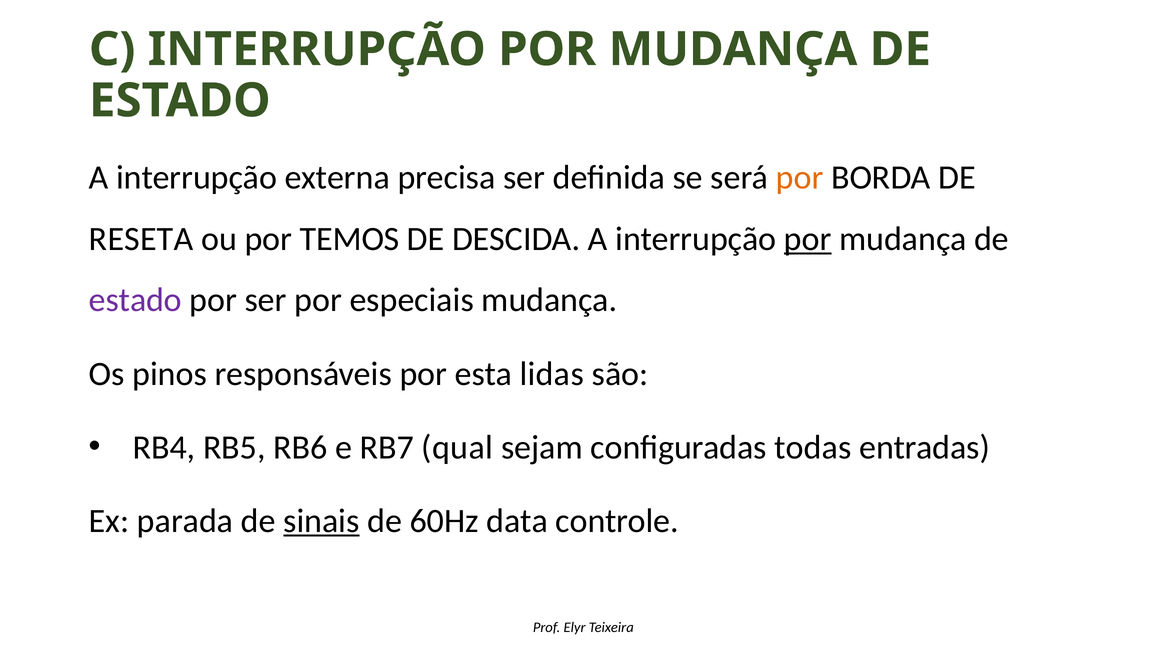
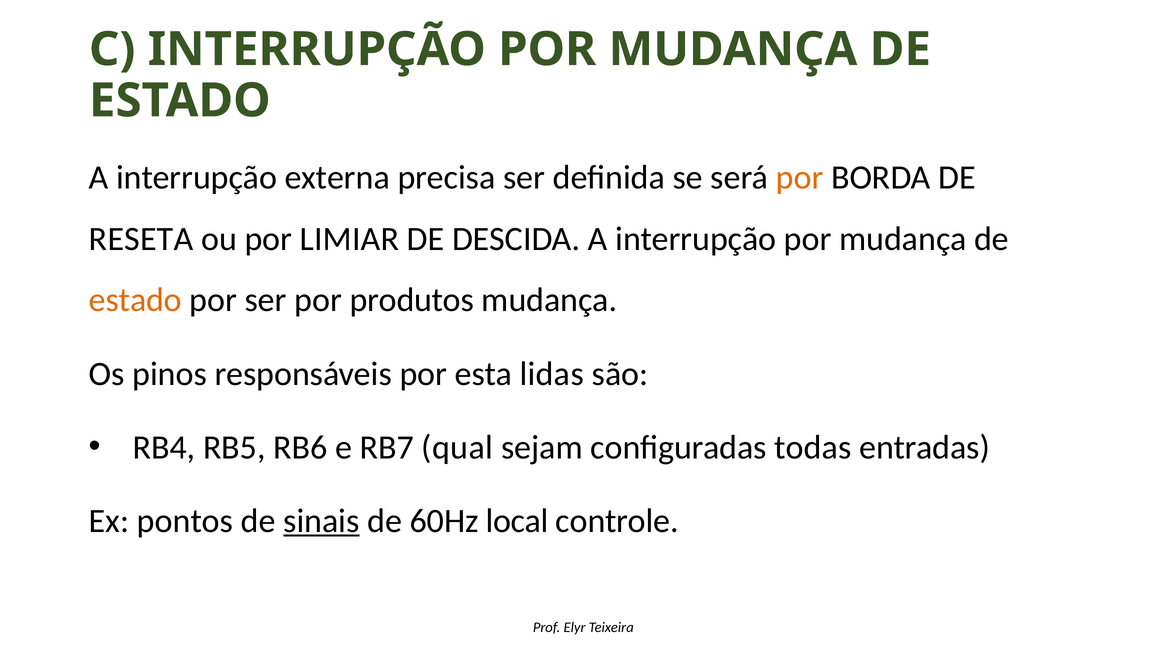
TEMOS: TEMOS -> LIMIAR
por at (808, 239) underline: present -> none
estado at (135, 300) colour: purple -> orange
especiais: especiais -> produtos
parada: parada -> pontos
data: data -> local
